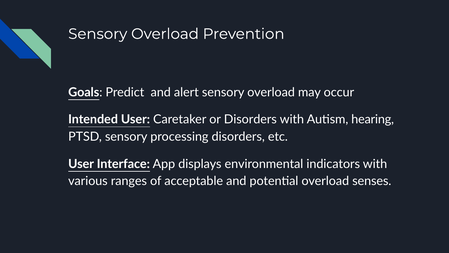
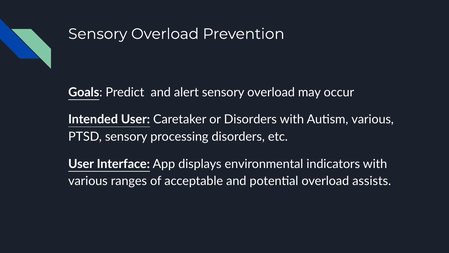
Autism hearing: hearing -> various
senses: senses -> assists
